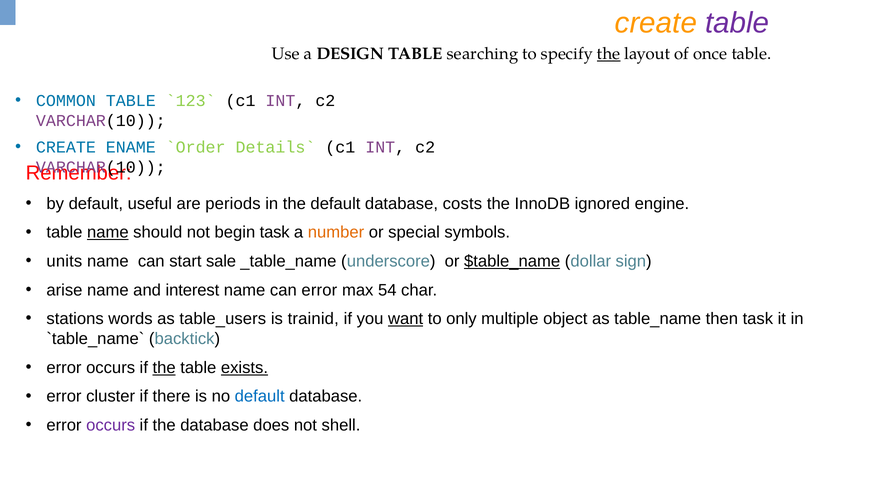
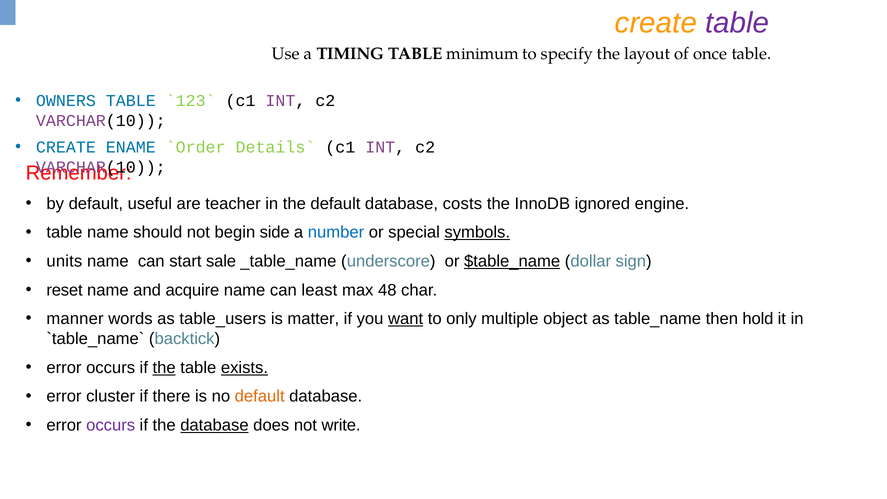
DESIGN: DESIGN -> TIMING
searching: searching -> minimum
the at (609, 54) underline: present -> none
COMMON: COMMON -> OWNERS
periods: periods -> teacher
name at (108, 232) underline: present -> none
begin task: task -> side
number colour: orange -> blue
symbols underline: none -> present
arise: arise -> reset
interest: interest -> acquire
can error: error -> least
54: 54 -> 48
stations: stations -> manner
trainid: trainid -> matter
then task: task -> hold
default at (260, 396) colour: blue -> orange
database at (214, 425) underline: none -> present
shell: shell -> write
